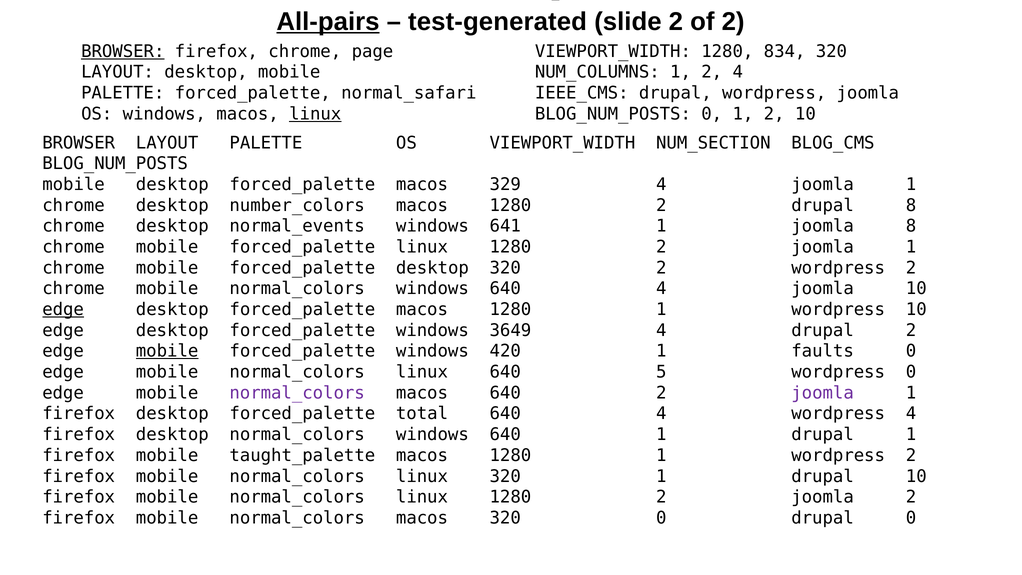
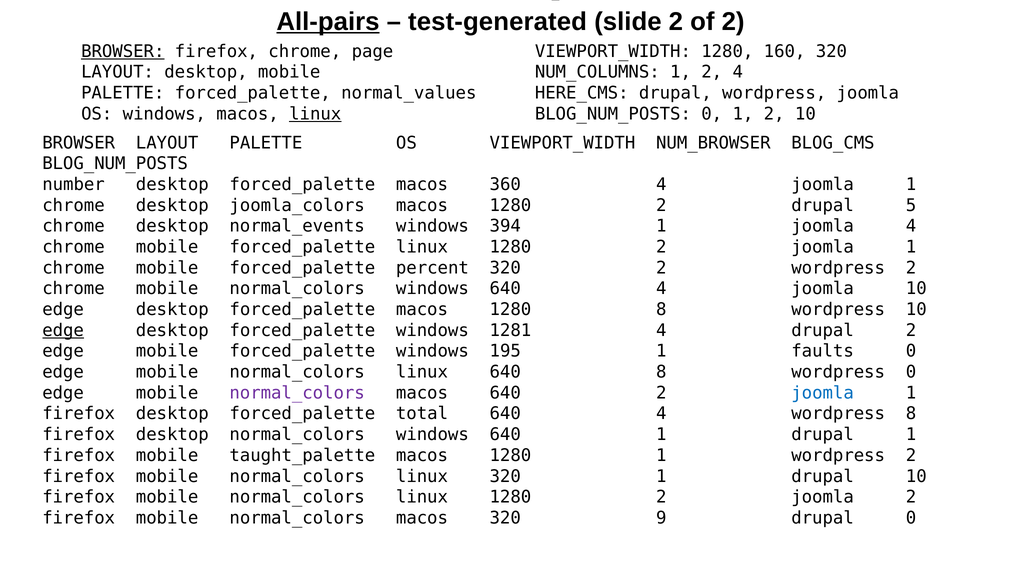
834: 834 -> 160
normal_safari: normal_safari -> normal_values
IEEE_CMS: IEEE_CMS -> HERE_CMS
NUM_SECTION: NUM_SECTION -> NUM_BROWSER
mobile at (74, 184): mobile -> number
329: 329 -> 360
number_colors: number_colors -> joomla_colors
drupal 8: 8 -> 5
641: 641 -> 394
joomla 8: 8 -> 4
forced_palette desktop: desktop -> percent
edge at (63, 309) underline: present -> none
forced_palette macos 1280 1: 1 -> 8
edge at (63, 330) underline: none -> present
3649: 3649 -> 1281
mobile at (167, 351) underline: present -> none
420: 420 -> 195
640 5: 5 -> 8
joomla at (823, 393) colour: purple -> blue
wordpress 4: 4 -> 8
320 0: 0 -> 9
